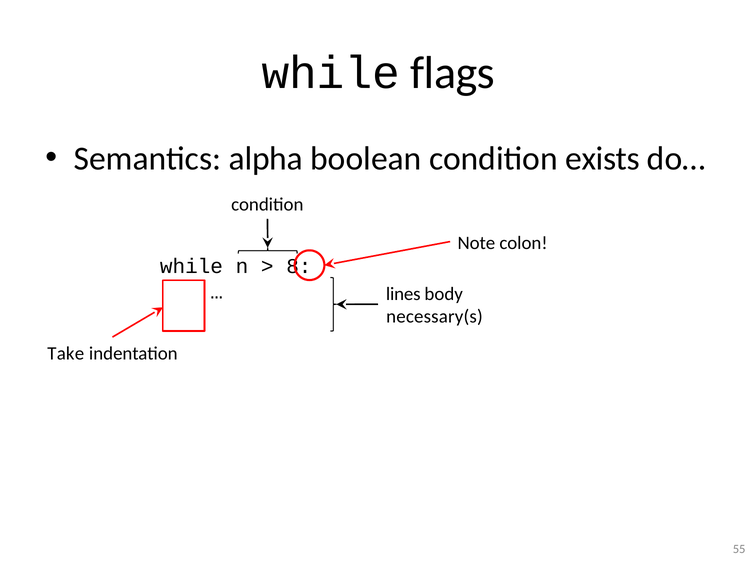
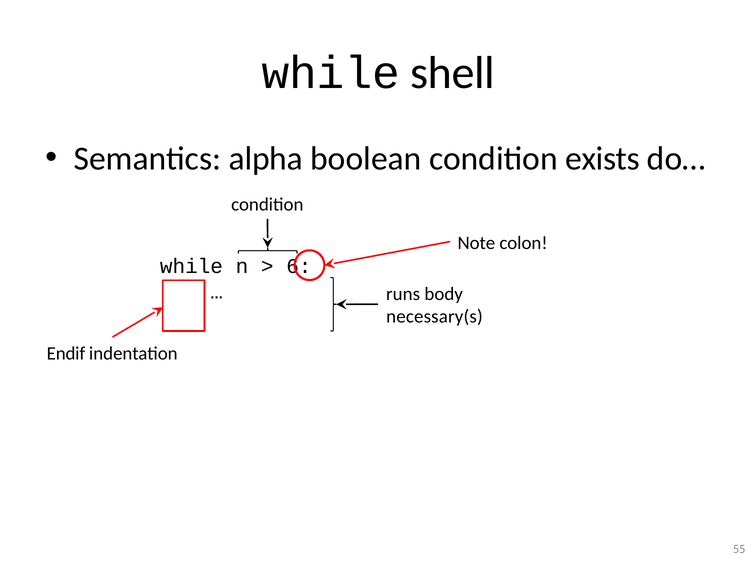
flags: flags -> shell
8: 8 -> 6
lines: lines -> runs
Take: Take -> Endif
